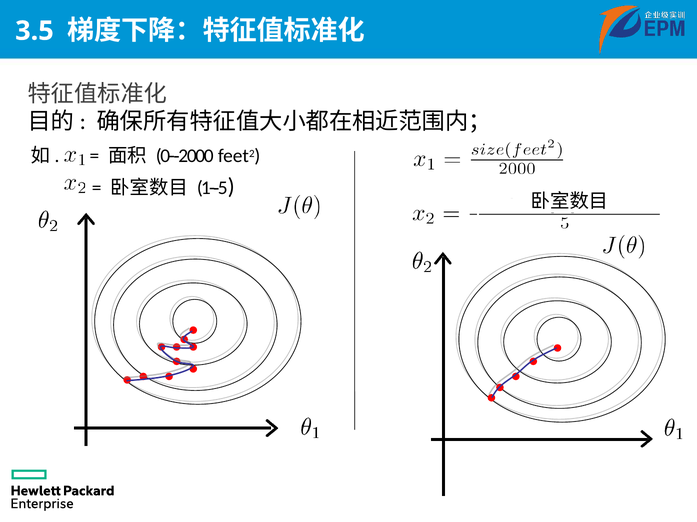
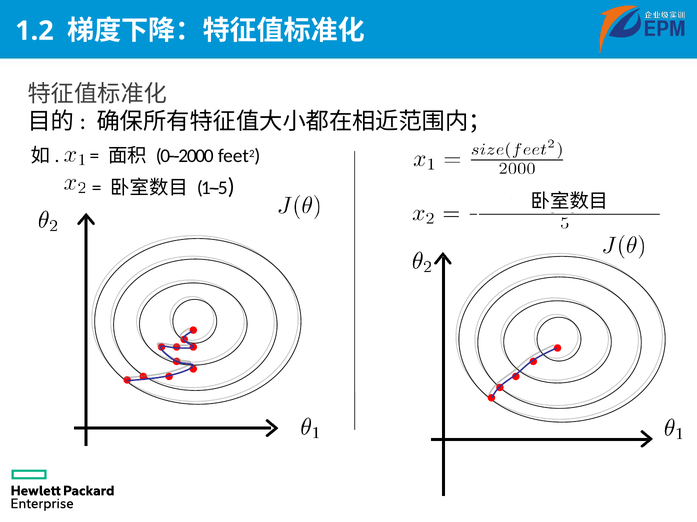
3.5: 3.5 -> 1.2
